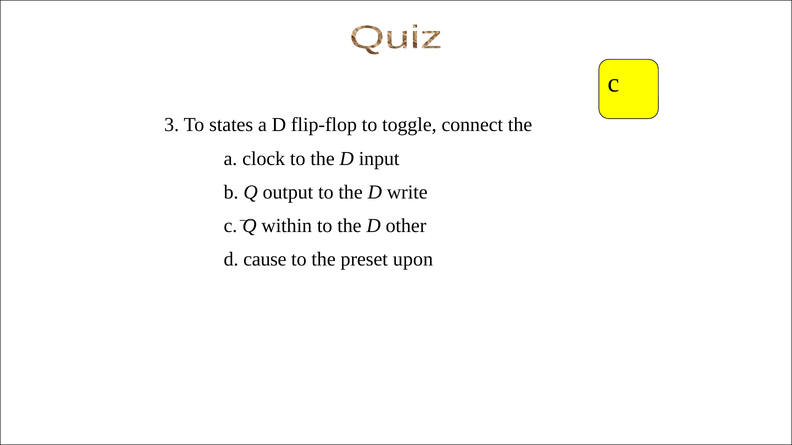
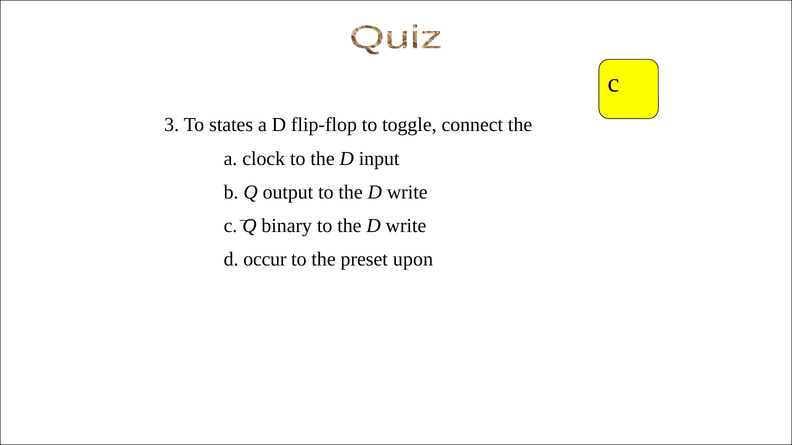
within: within -> binary
other at (406, 226): other -> write
cause: cause -> occur
